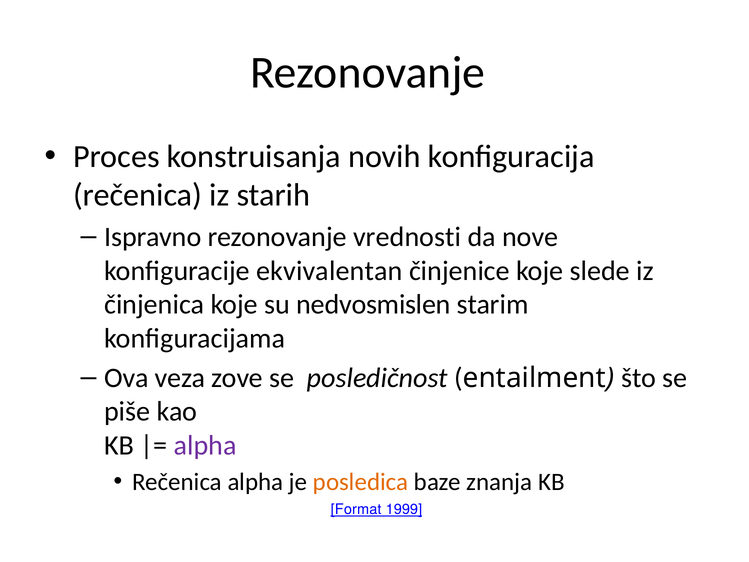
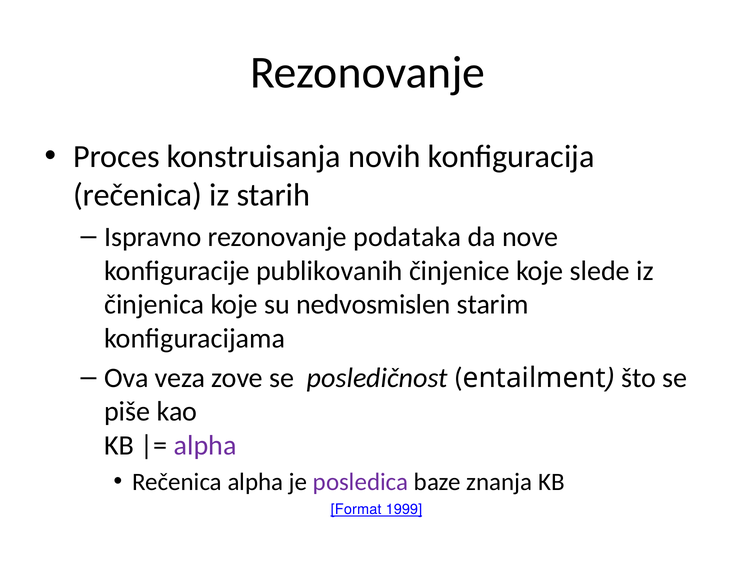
vrednosti: vrednosti -> podataka
ekvivalentan: ekvivalentan -> publikovanih
posledica colour: orange -> purple
